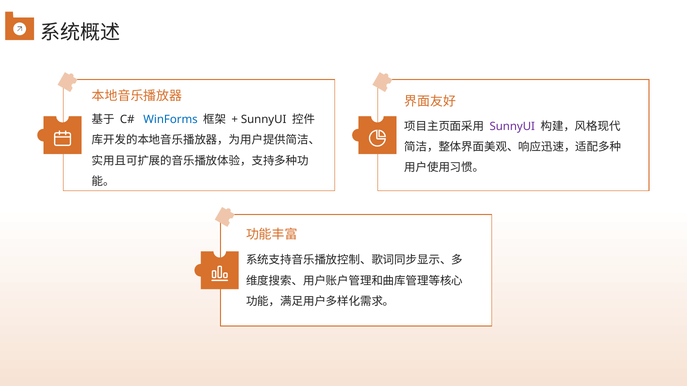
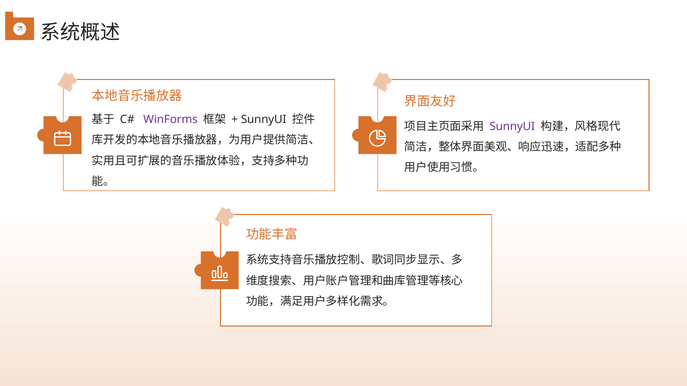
WinForms colour: blue -> purple
